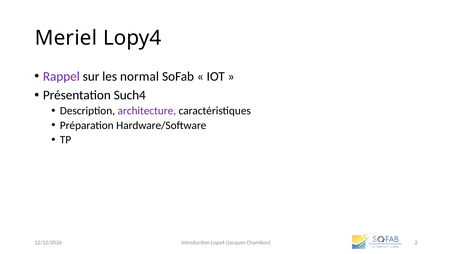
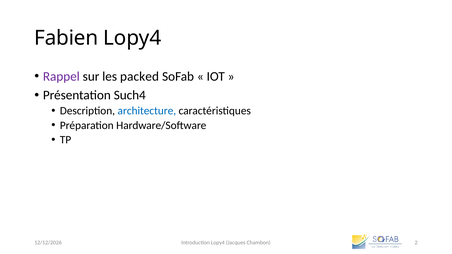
Meriel: Meriel -> Fabien
normal: normal -> packed
architecture colour: purple -> blue
